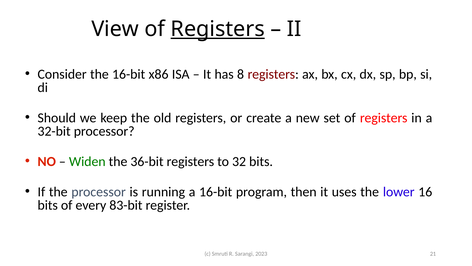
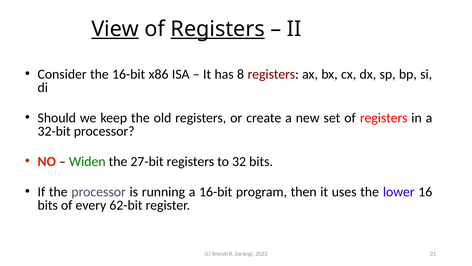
View underline: none -> present
36-bit: 36-bit -> 27-bit
83-bit: 83-bit -> 62-bit
